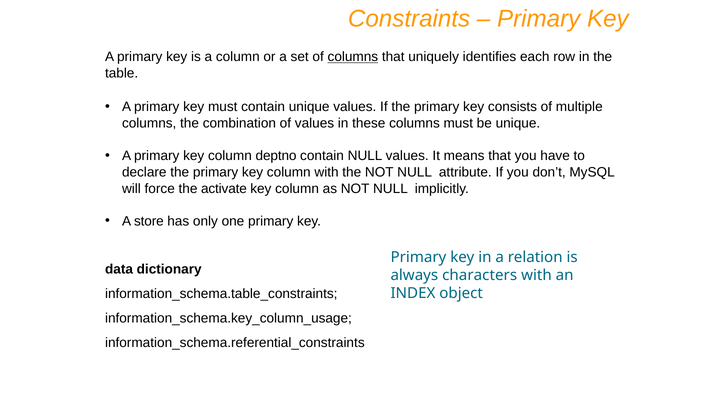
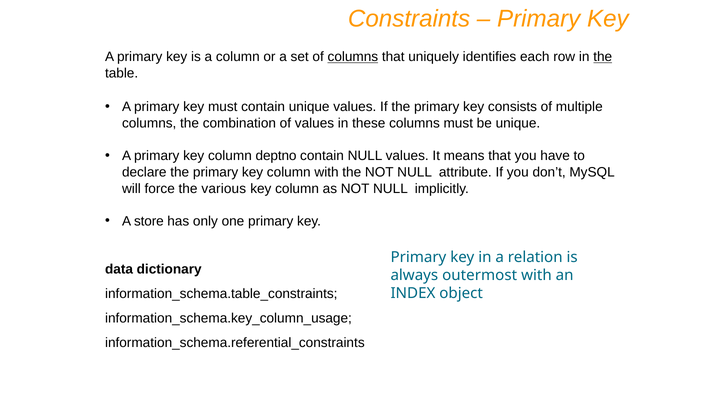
the at (603, 57) underline: none -> present
activate: activate -> various
characters: characters -> outermost
